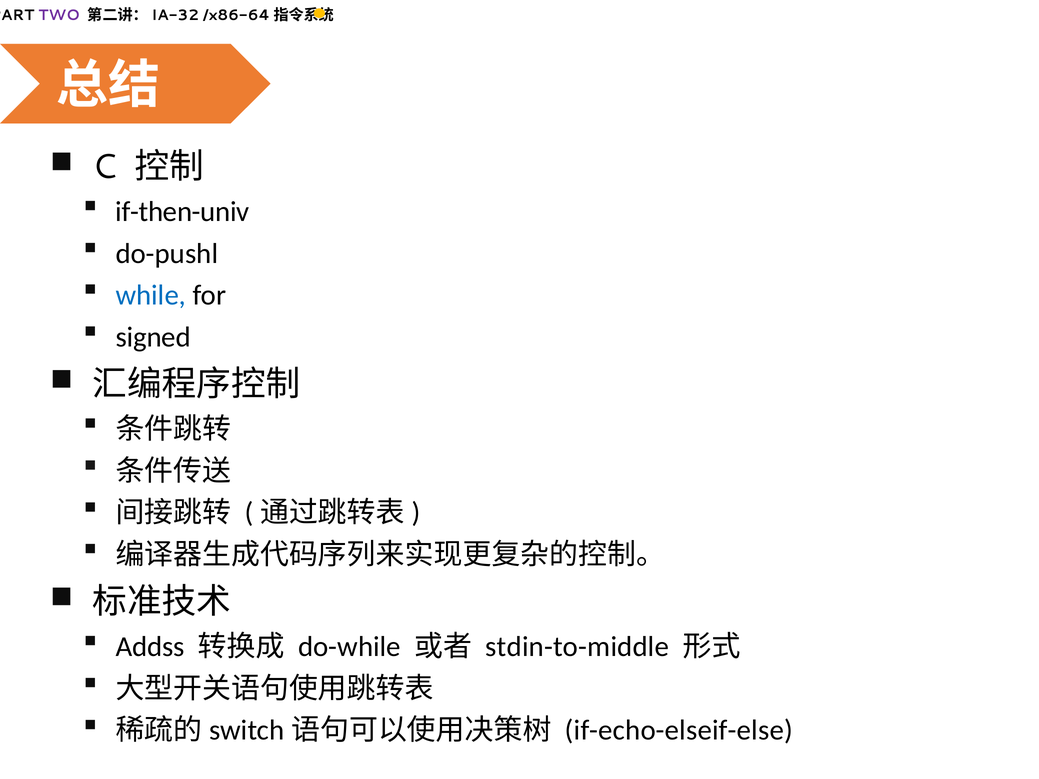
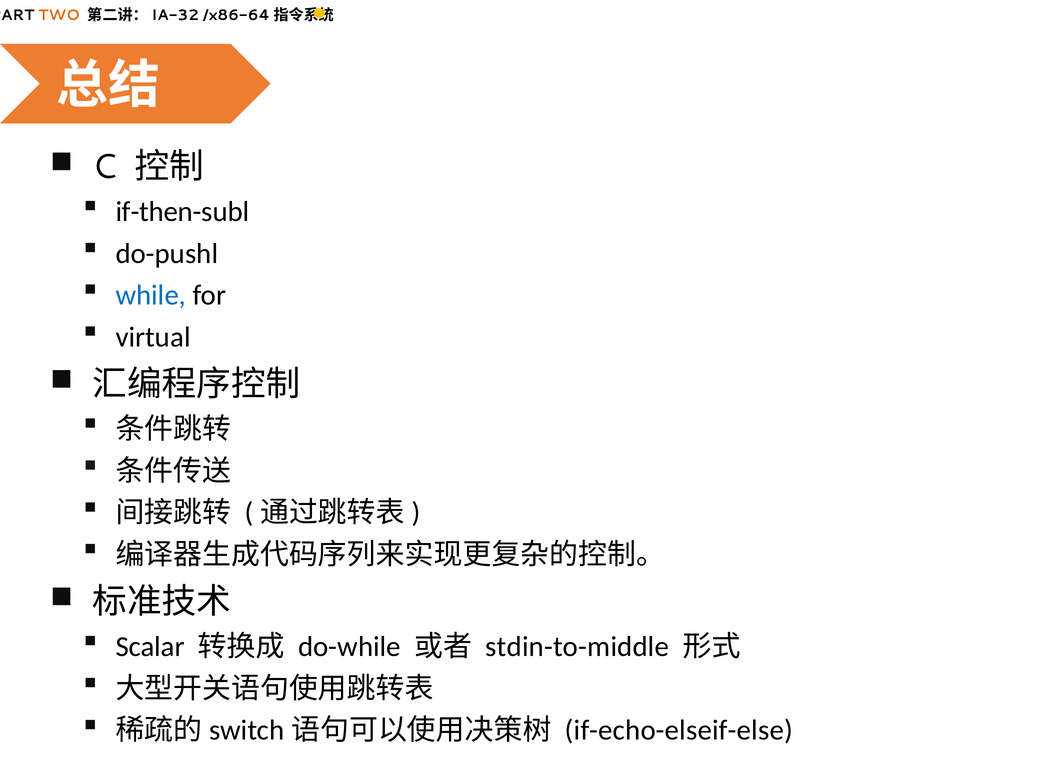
TWO colour: purple -> orange
if-then-univ: if-then-univ -> if-then-subl
signed: signed -> virtual
Addss: Addss -> Scalar
